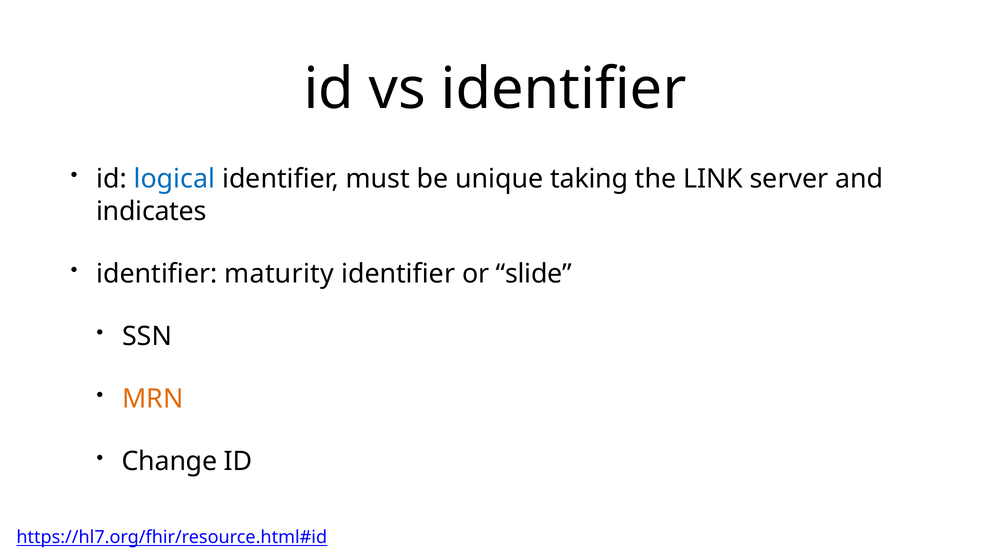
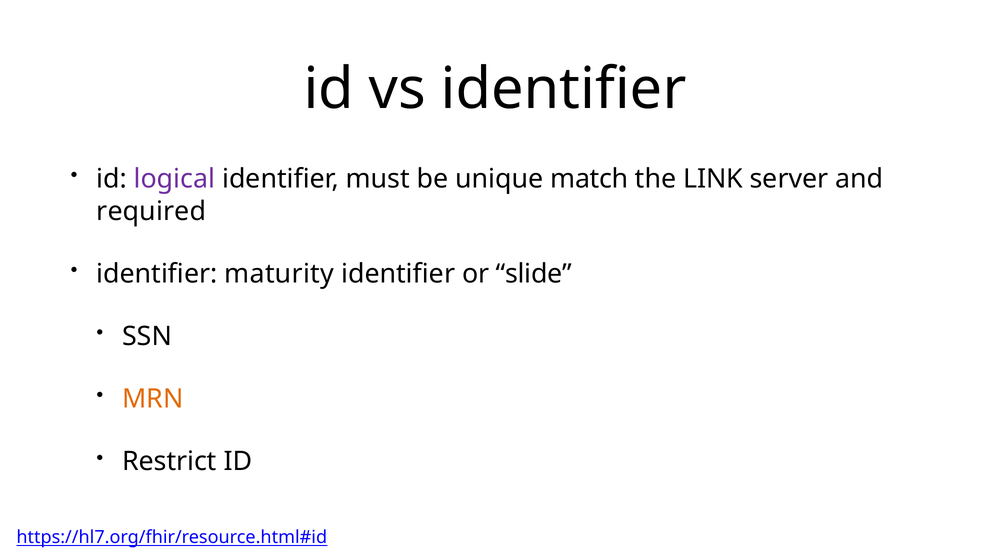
logical colour: blue -> purple
taking: taking -> match
indicates: indicates -> required
Change: Change -> Restrict
